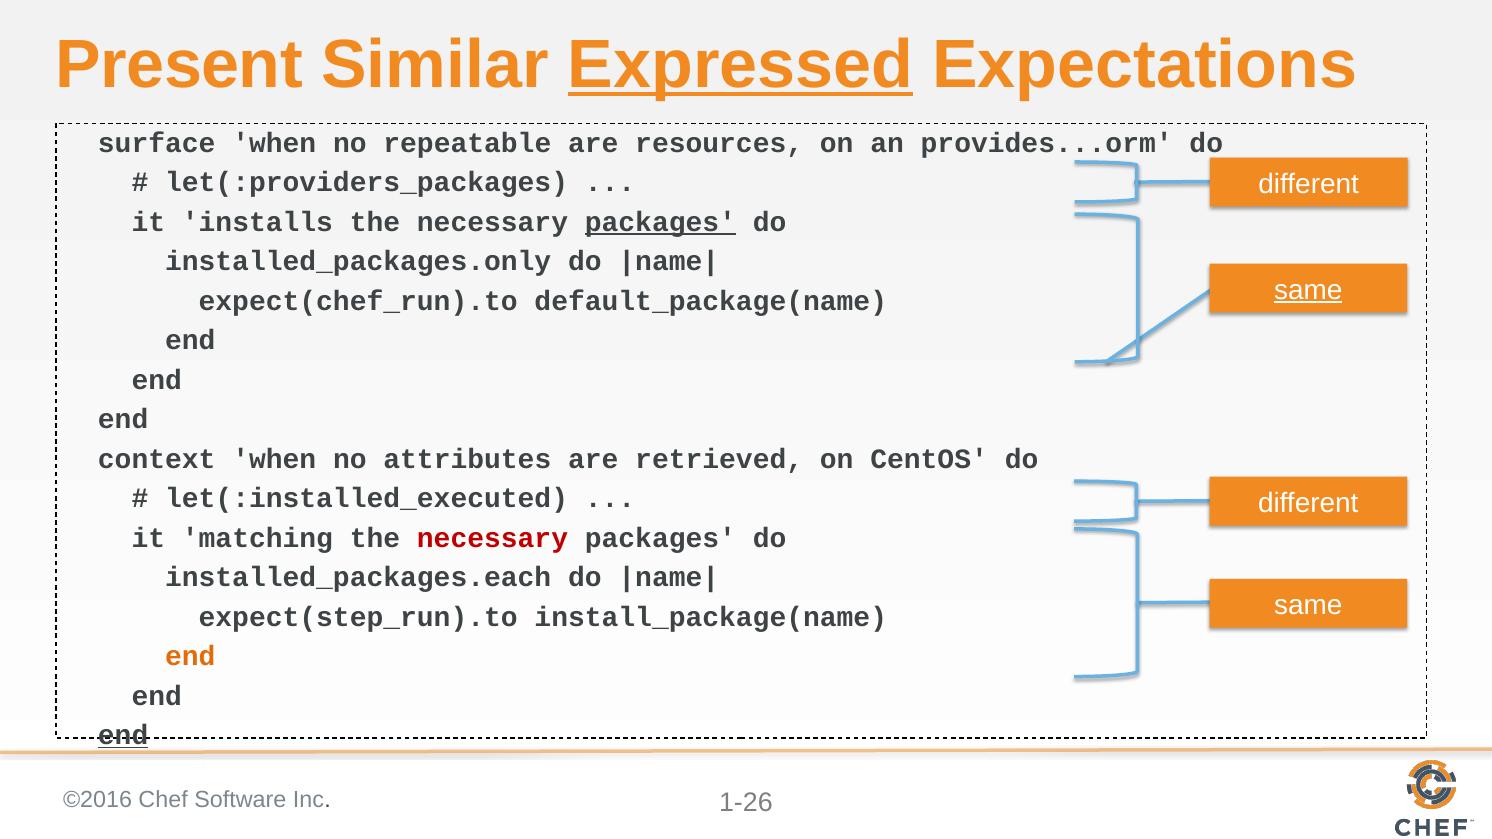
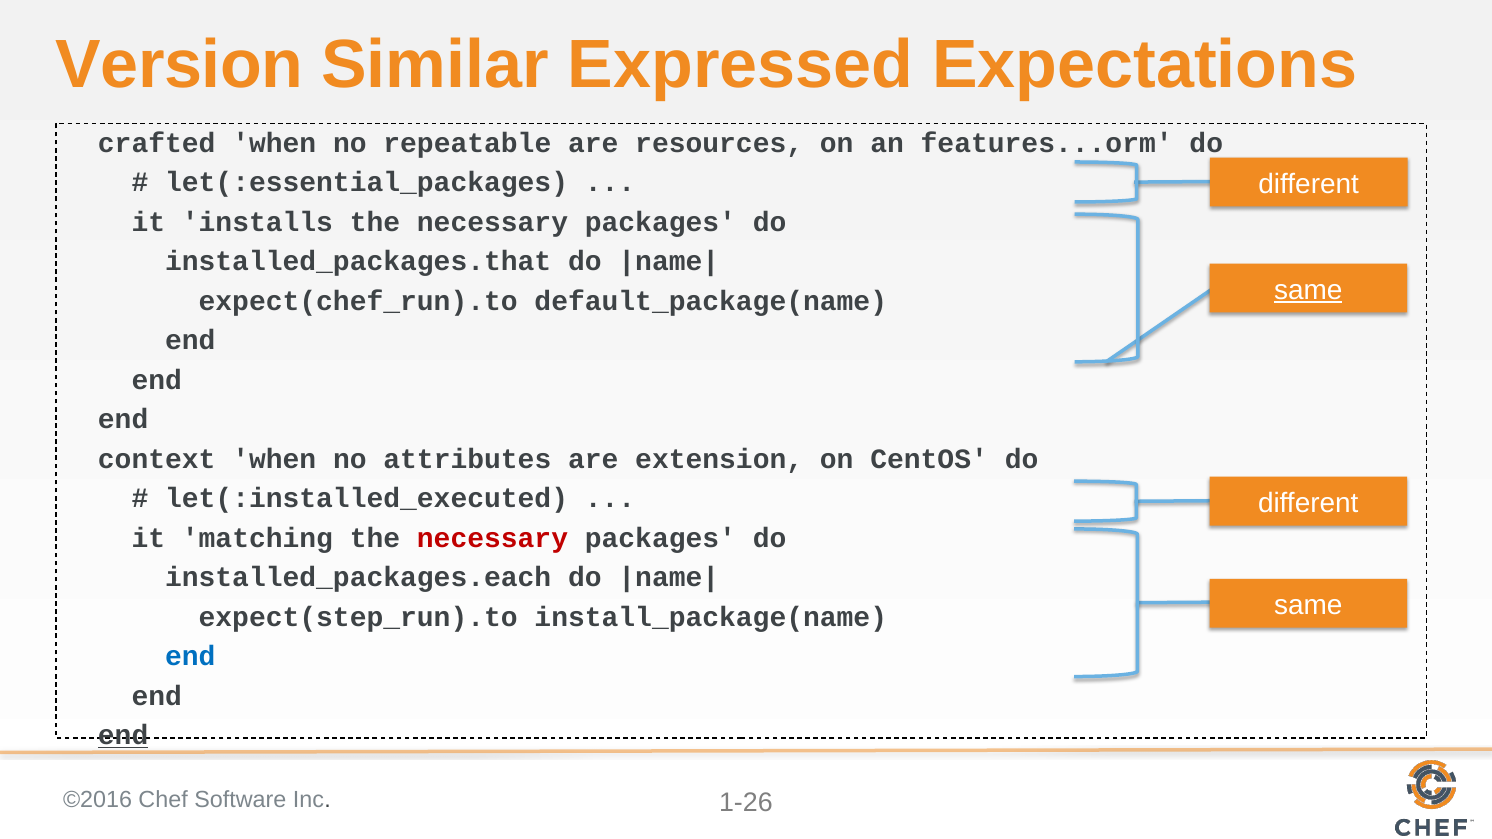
Present: Present -> Version
Expressed underline: present -> none
surface: surface -> crafted
provides...orm: provides...orm -> features...orm
let(:providers_packages: let(:providers_packages -> let(:essential_packages
packages at (660, 222) underline: present -> none
installed_packages.only: installed_packages.only -> installed_packages.that
retrieved: retrieved -> extension
end at (190, 657) colour: orange -> blue
